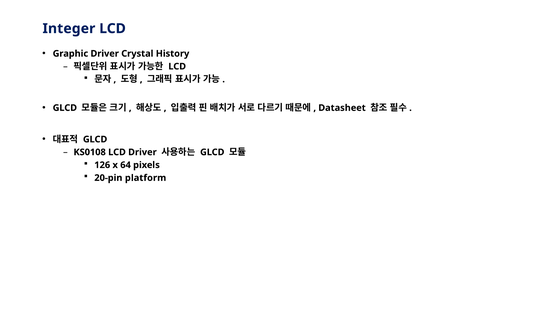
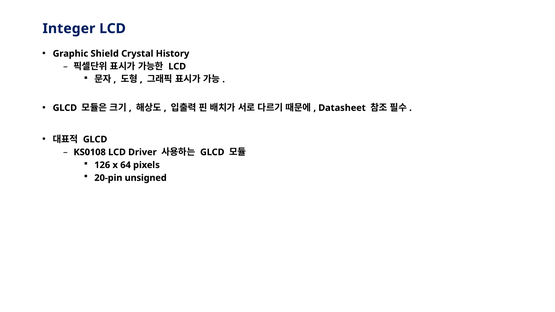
Graphic Driver: Driver -> Shield
platform: platform -> unsigned
